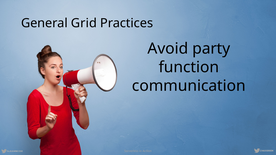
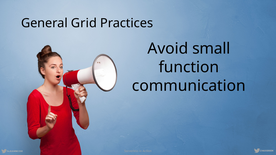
party: party -> small
